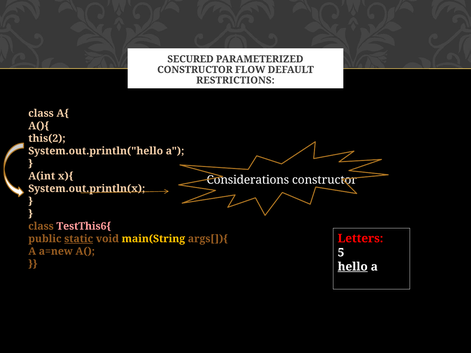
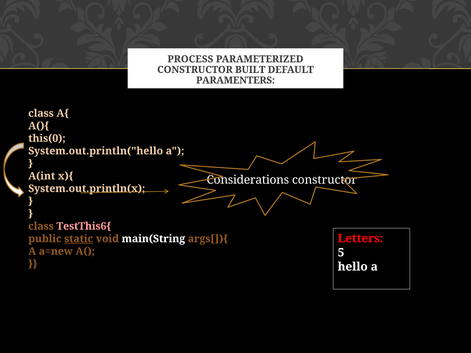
SECURED: SECURED -> PROCESS
FLOW: FLOW -> BUILT
RESTRICTIONS: RESTRICTIONS -> PARAMENTERS
this(2: this(2 -> this(0
main(String colour: yellow -> white
hello underline: present -> none
